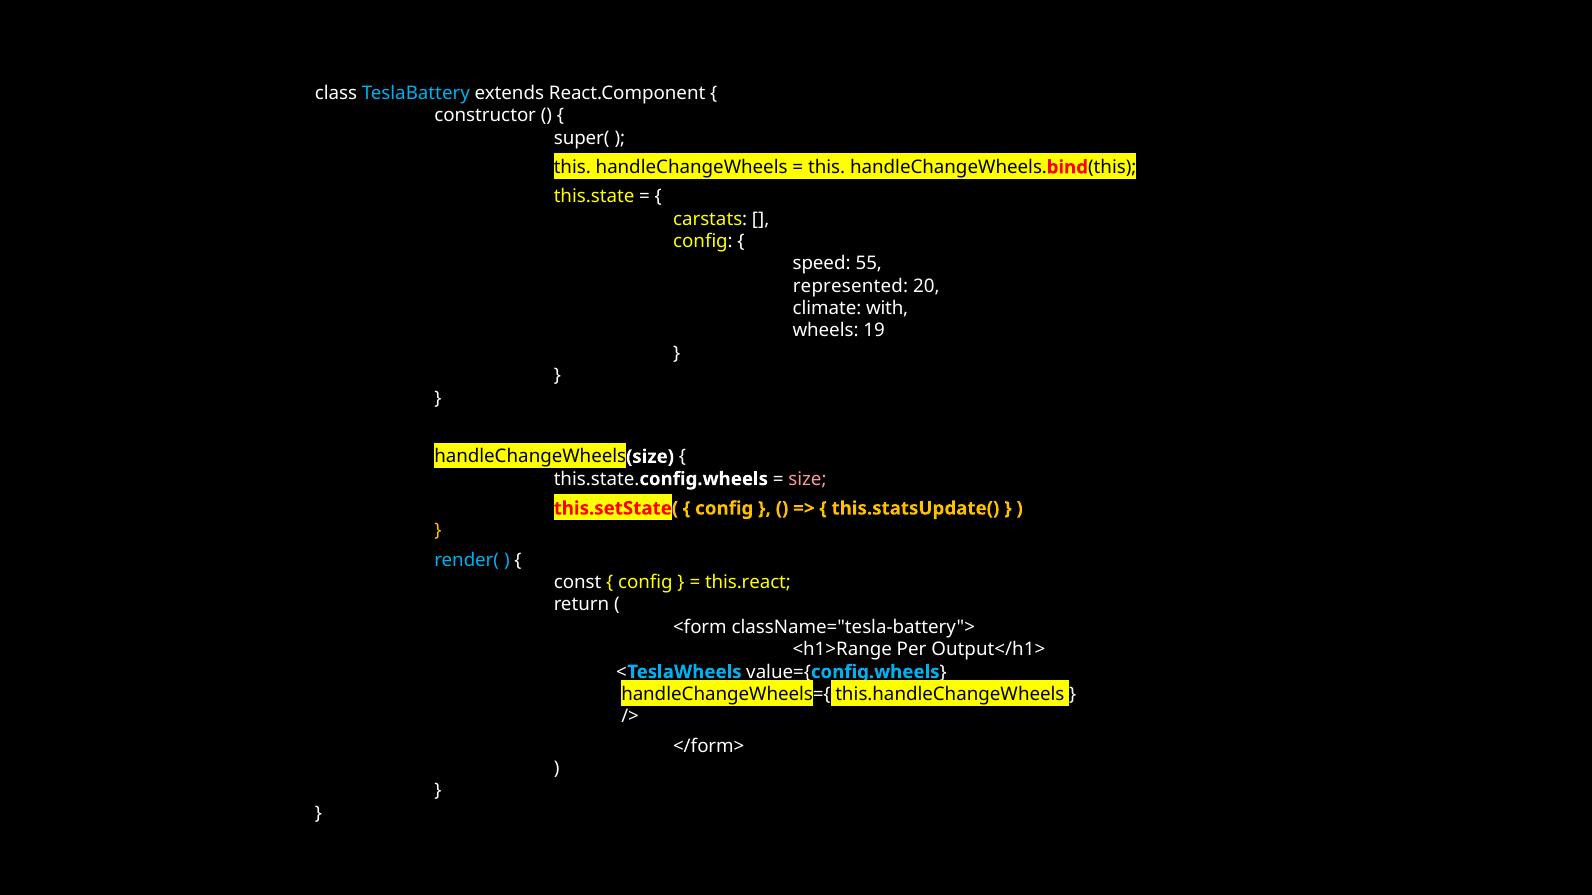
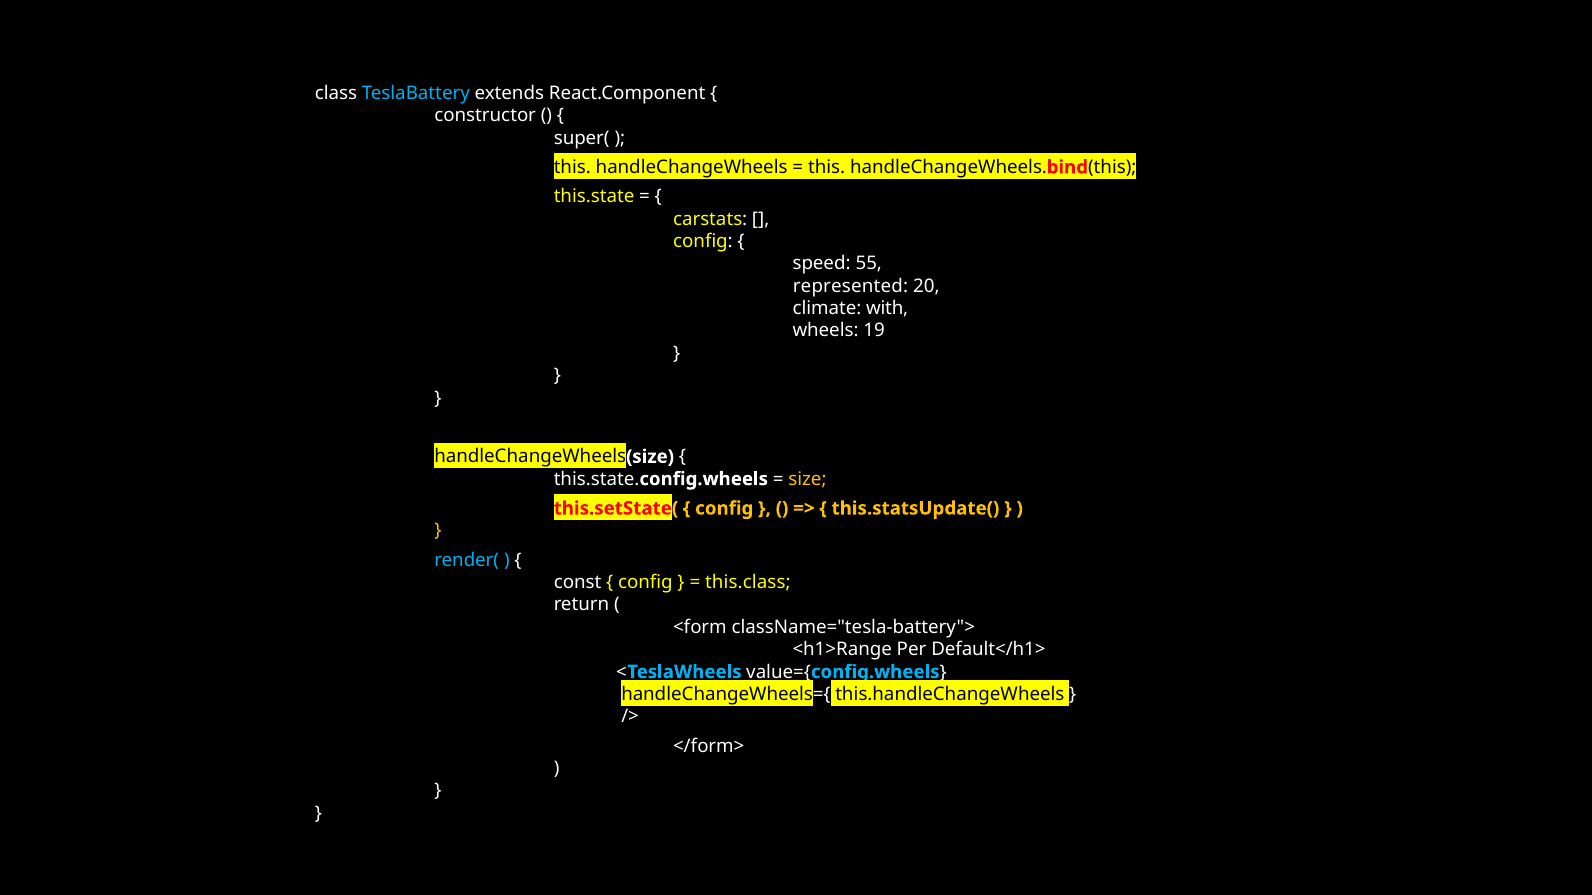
size colour: pink -> yellow
this.react: this.react -> this.class
Output</h1>: Output</h1> -> Default</h1>
